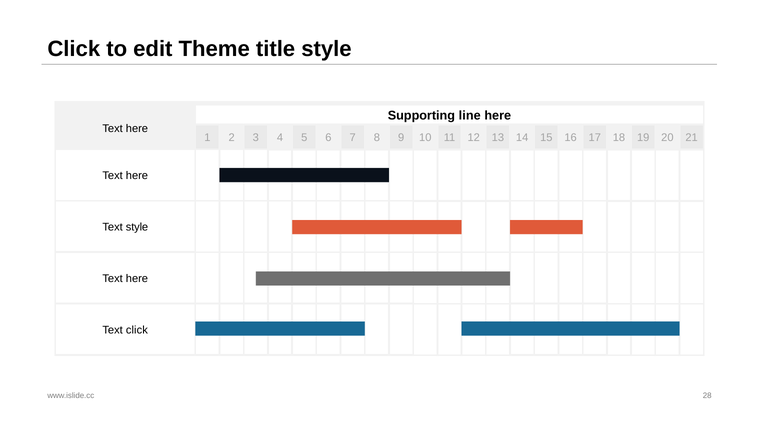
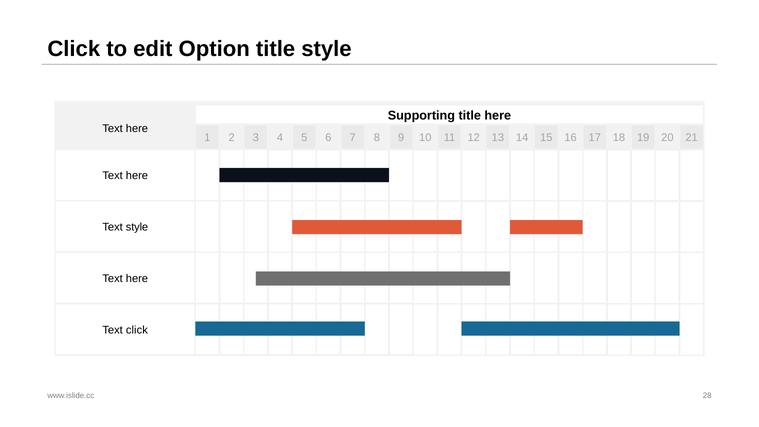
Theme: Theme -> Option
Supporting line: line -> title
